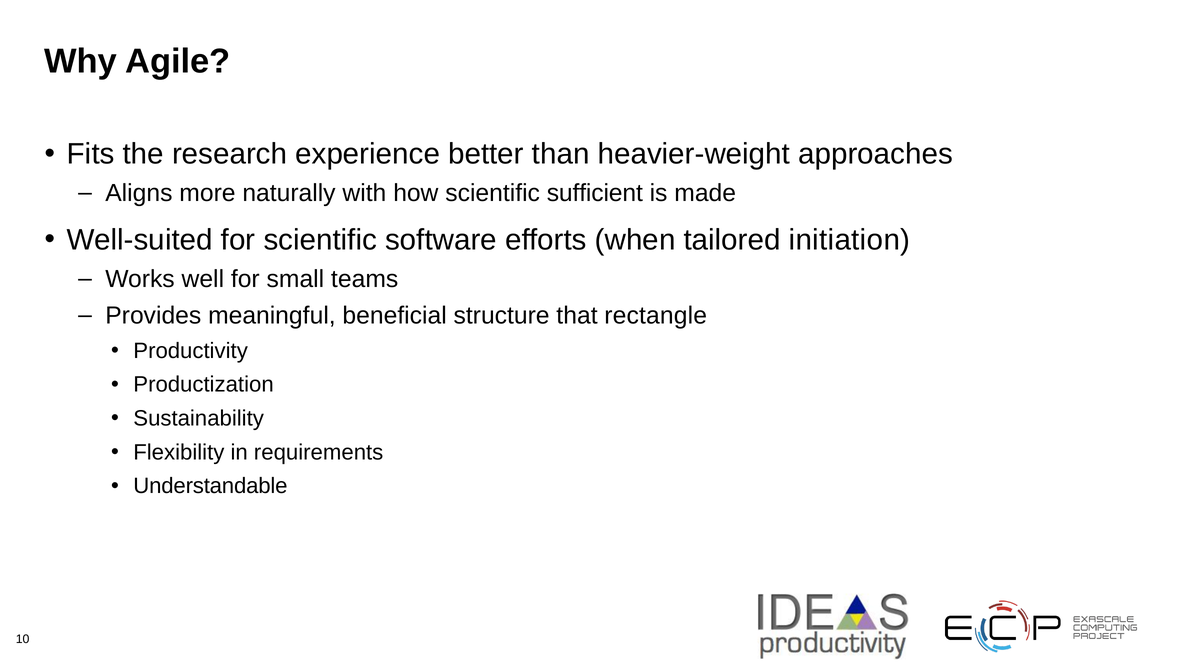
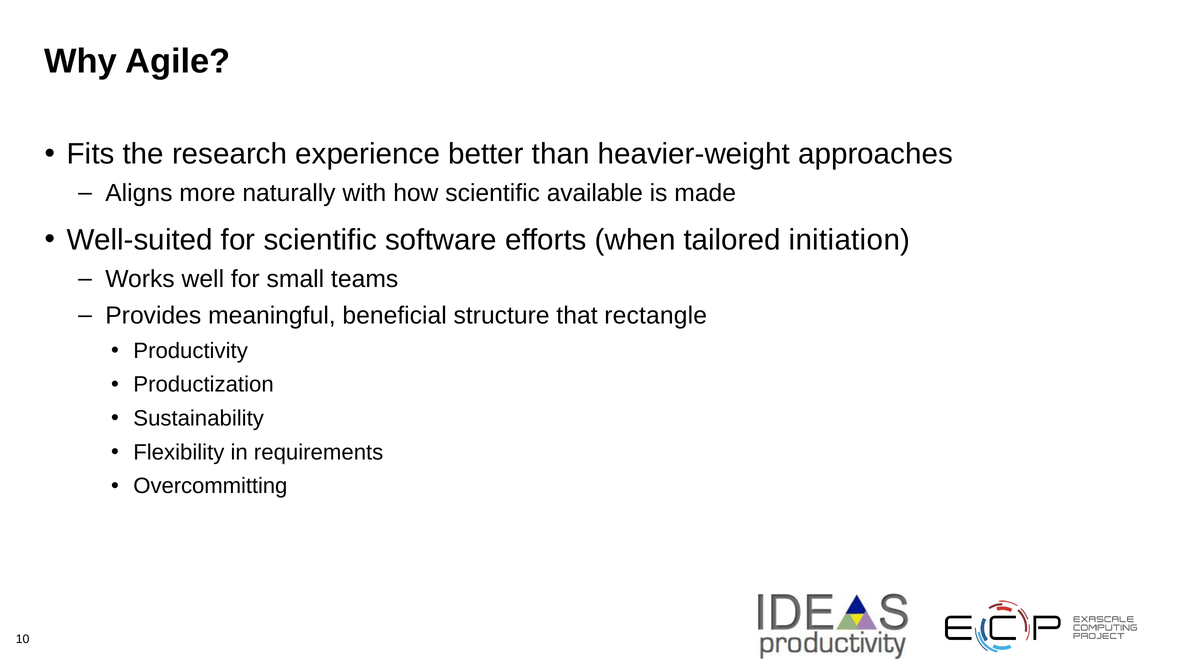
sufficient: sufficient -> available
Understandable: Understandable -> Overcommitting
